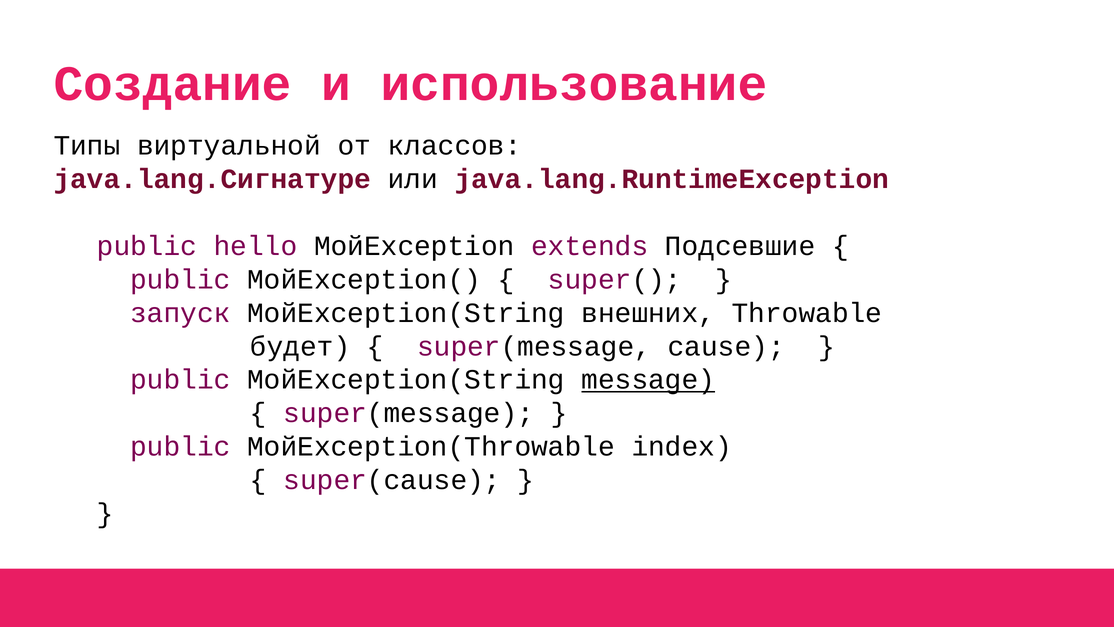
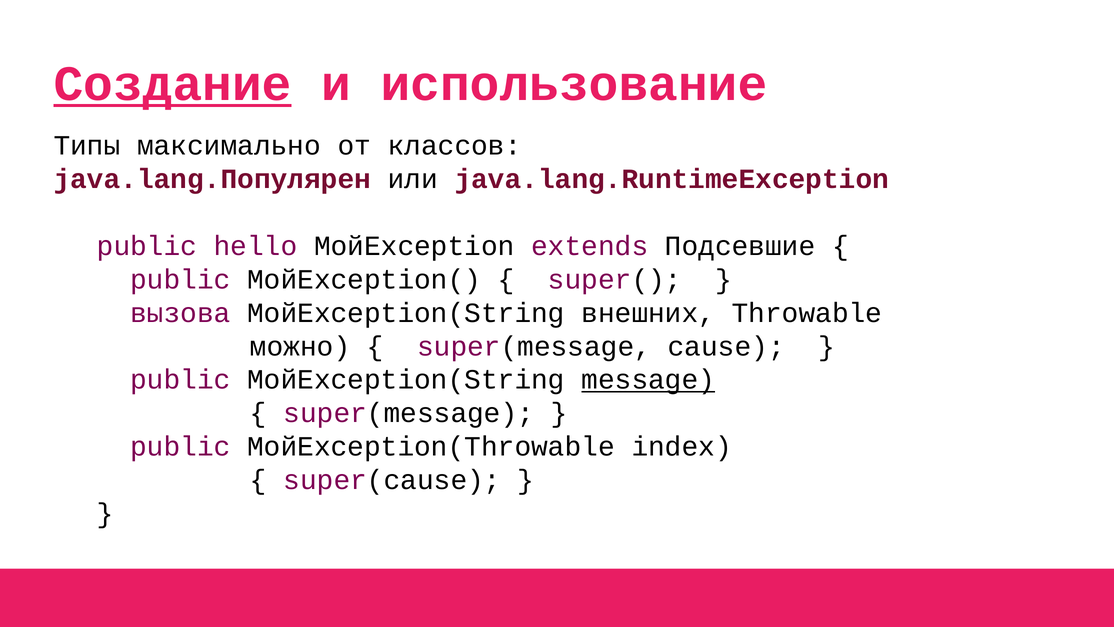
Создание underline: none -> present
виртуальной: виртуальной -> максимально
java.lang.Сигнатуре: java.lang.Сигнатуре -> java.lang.Популярен
запуск: запуск -> вызова
будет: будет -> можно
